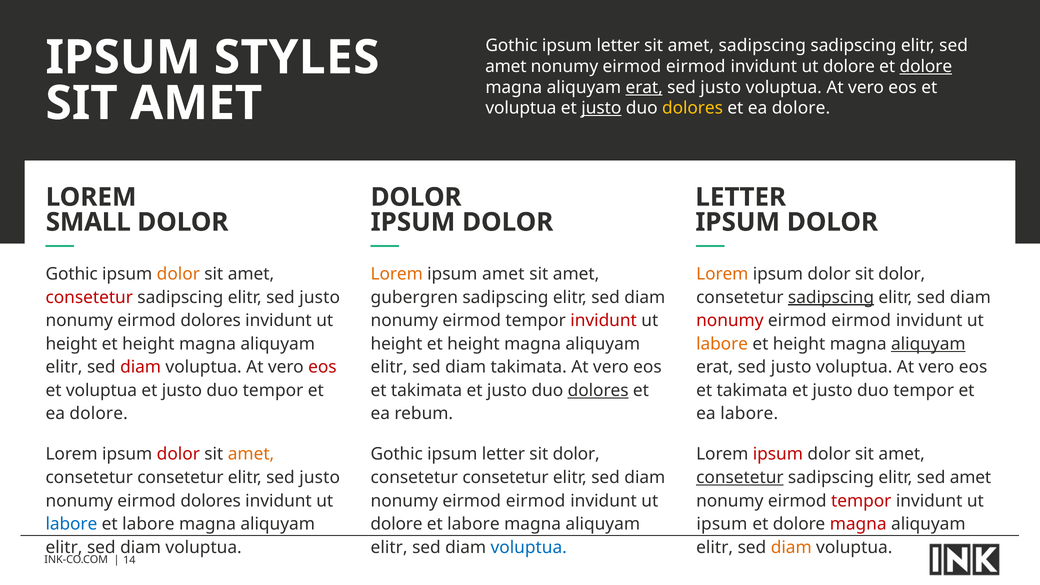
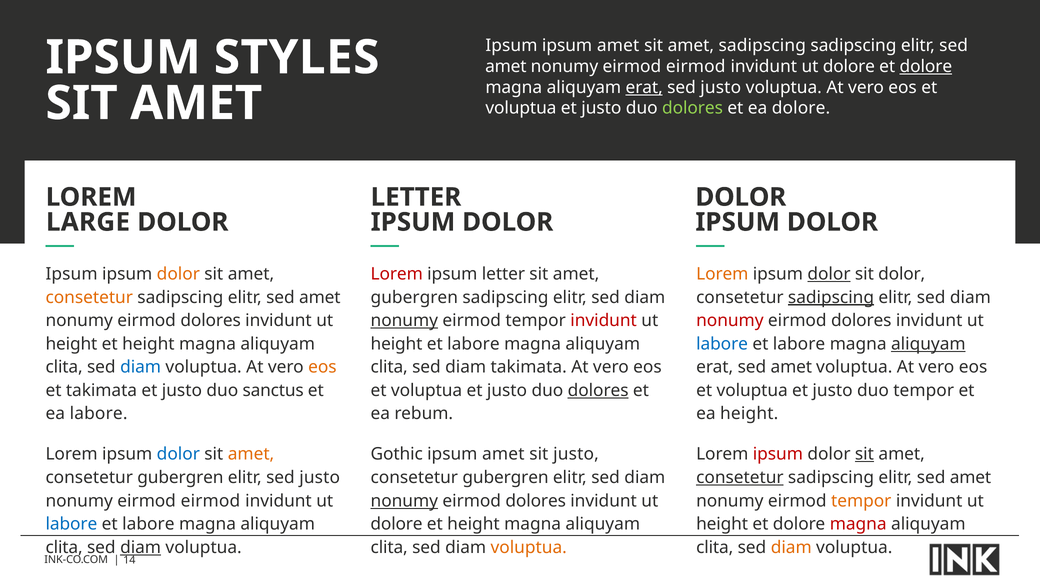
Gothic at (512, 46): Gothic -> Ipsum
letter at (618, 46): letter -> amet
justo at (601, 108) underline: present -> none
dolores at (693, 108) colour: yellow -> light green
DOLOR at (416, 197): DOLOR -> LETTER
LETTER at (741, 197): LETTER -> DOLOR
SMALL: SMALL -> LARGE
Gothic at (72, 274): Gothic -> Ipsum
Lorem at (397, 274) colour: orange -> red
ipsum amet: amet -> letter
dolor at (829, 274) underline: none -> present
consetetur at (89, 297) colour: red -> orange
justo at (320, 297): justo -> amet
nonumy at (404, 321) underline: none -> present
eirmod at (861, 321): eirmod -> dolores
height at (473, 344): height -> labore
labore at (722, 344) colour: orange -> blue
height at (799, 344): height -> labore
elitr at (64, 367): elitr -> clita
diam at (141, 367) colour: red -> blue
eos at (322, 367) colour: red -> orange
elitr at (389, 367): elitr -> clita
justo at (791, 367): justo -> amet
voluptua at (101, 390): voluptua -> takimata
tempor at (273, 390): tempor -> sanctus
takimata at (427, 390): takimata -> voluptua
takimata at (752, 390): takimata -> voluptua
dolore at (99, 414): dolore -> labore
ea labore: labore -> height
dolor at (178, 454) colour: red -> blue
letter at (503, 454): letter -> amet
dolor at (576, 454): dolor -> justo
sit at (864, 454) underline: none -> present
consetetur at (180, 478): consetetur -> gubergren
consetetur at (506, 478): consetetur -> gubergren
dolores at (211, 501): dolores -> eirmod
nonumy at (404, 501) underline: none -> present
eirmod at (536, 501): eirmod -> dolores
tempor at (861, 501) colour: red -> orange
labore at (473, 524): labore -> height
ipsum at (722, 524): ipsum -> height
elitr at (64, 547): elitr -> clita
diam at (141, 547) underline: none -> present
elitr at (389, 547): elitr -> clita
voluptua at (529, 547) colour: blue -> orange
elitr at (715, 547): elitr -> clita
